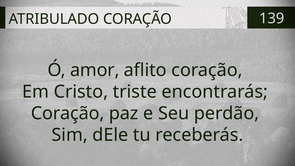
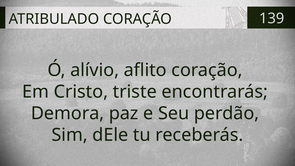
amor: amor -> alívio
Coração at (68, 113): Coração -> Demora
